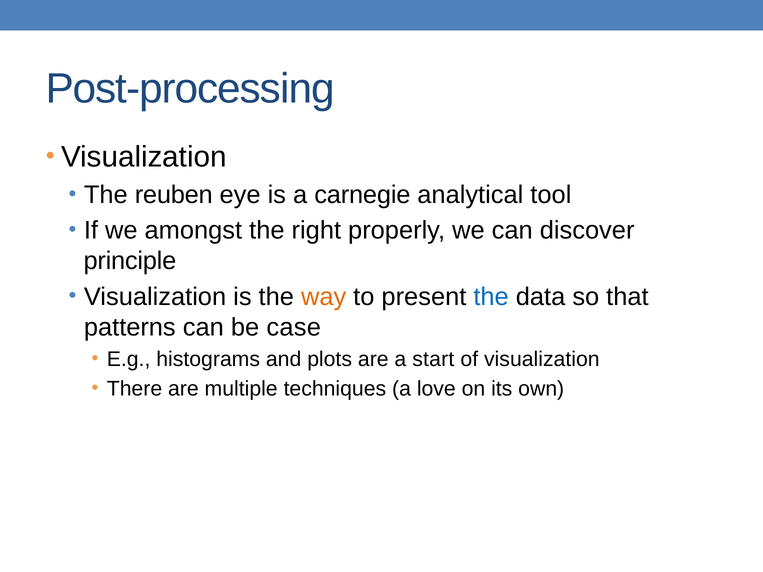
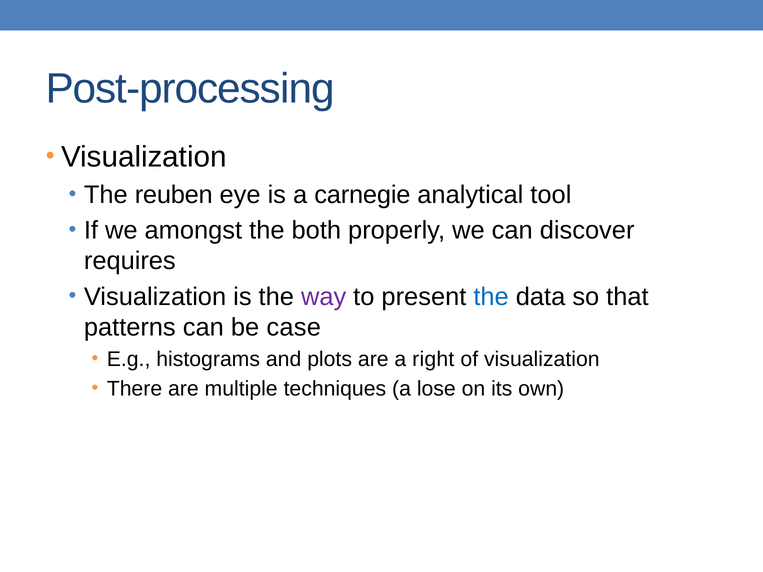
right: right -> both
principle: principle -> requires
way colour: orange -> purple
start: start -> right
love: love -> lose
